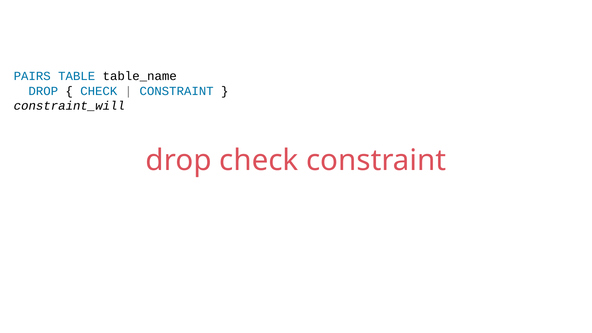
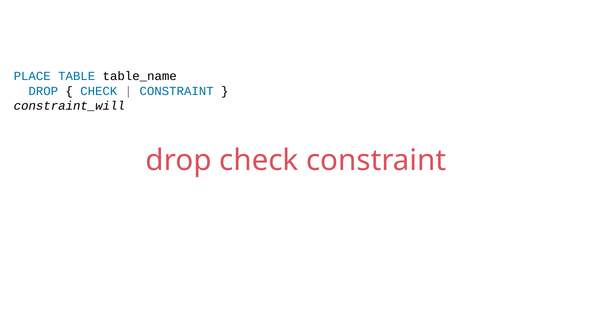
PAIRS: PAIRS -> PLACE
